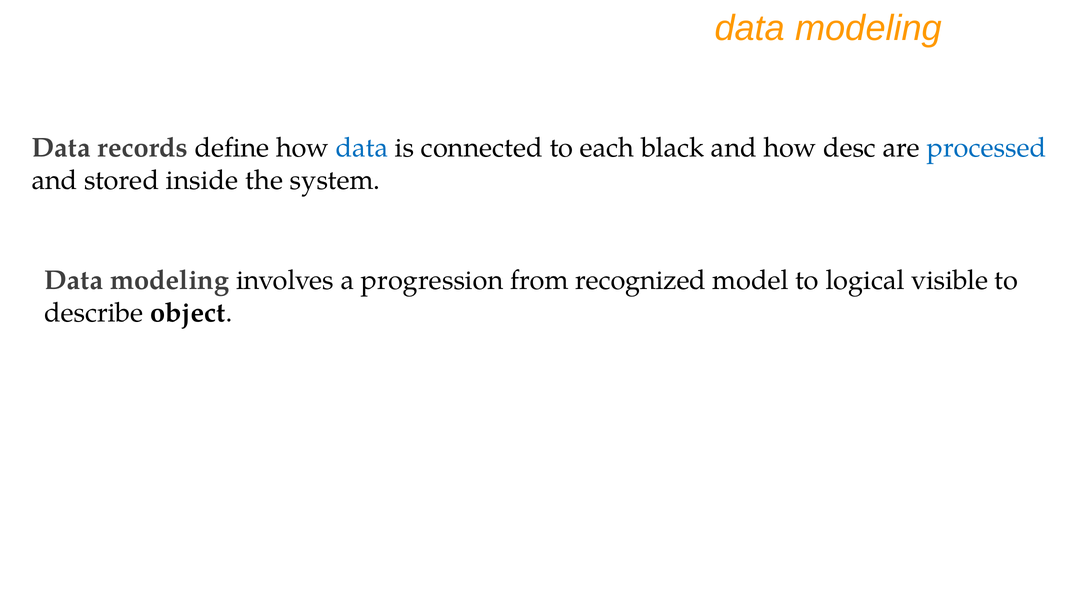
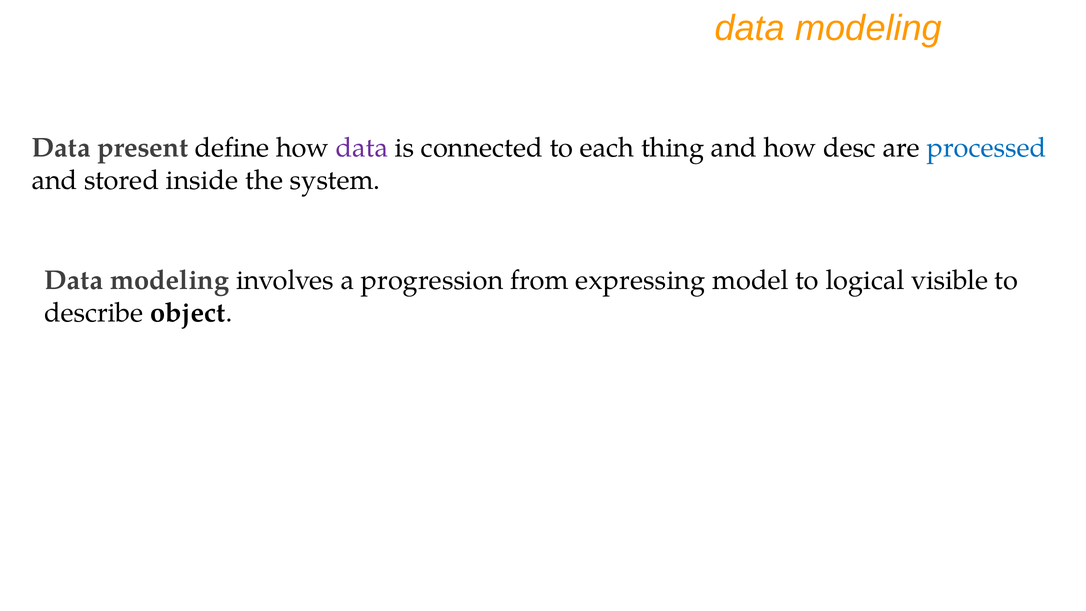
records: records -> present
data at (362, 148) colour: blue -> purple
black: black -> thing
recognized: recognized -> expressing
